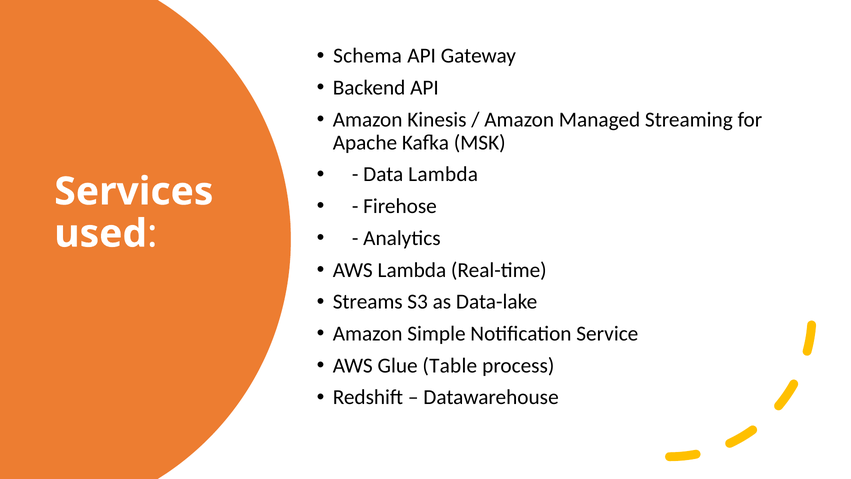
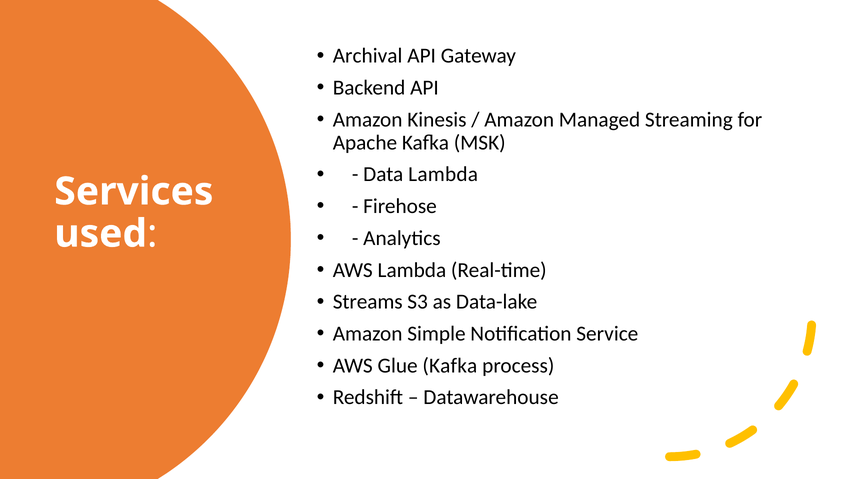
Schema: Schema -> Archival
Glue Table: Table -> Kafka
